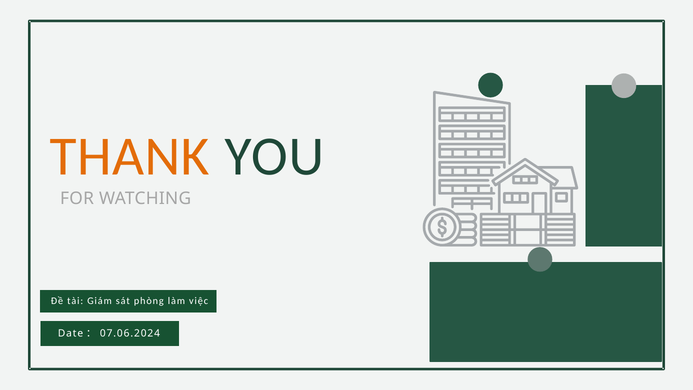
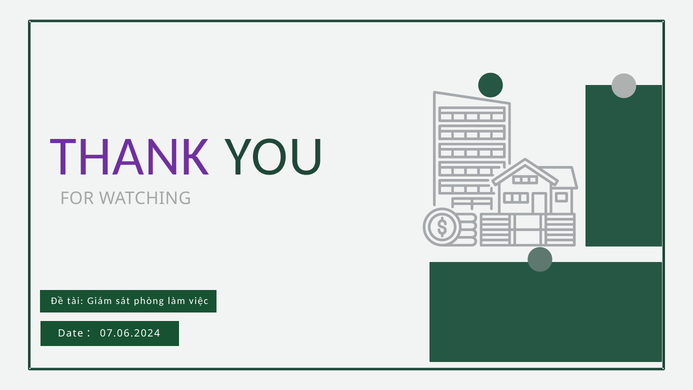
THANK colour: orange -> purple
